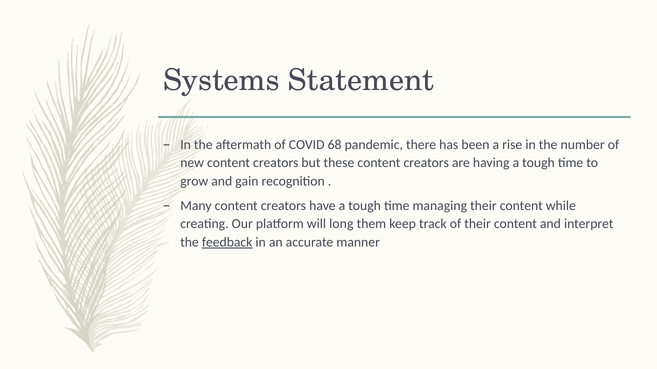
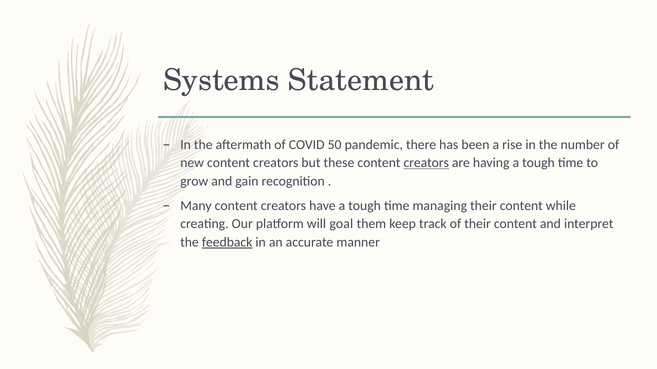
68: 68 -> 50
creators at (426, 163) underline: none -> present
long: long -> goal
